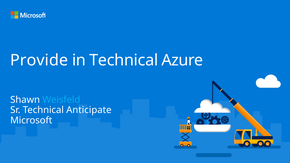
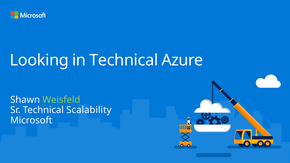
Provide: Provide -> Looking
Weisfeld colour: light blue -> light green
Anticipate: Anticipate -> Scalability
